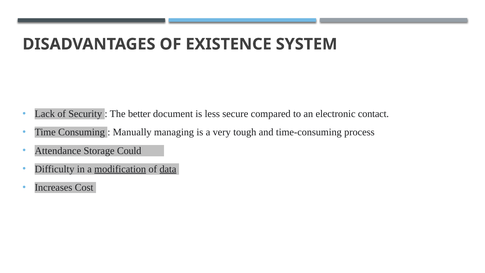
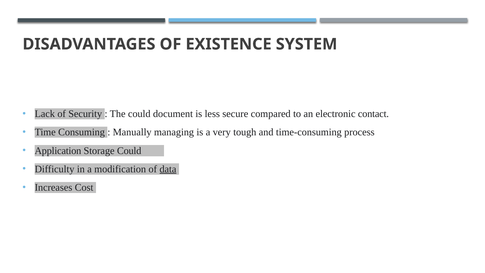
The better: better -> could
Attendance: Attendance -> Application
modification underline: present -> none
